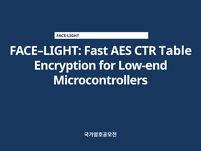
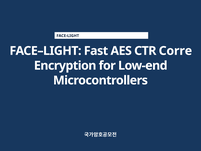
Table: Table -> Corre
